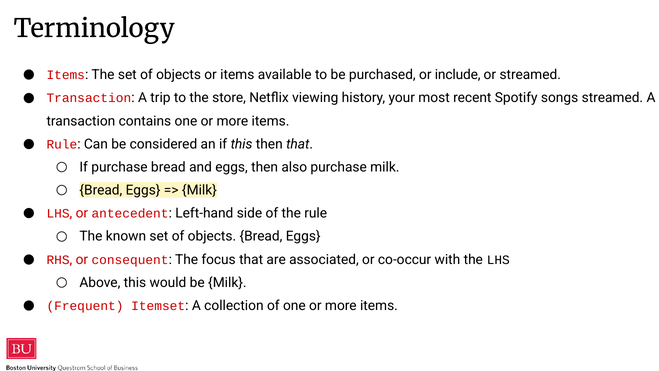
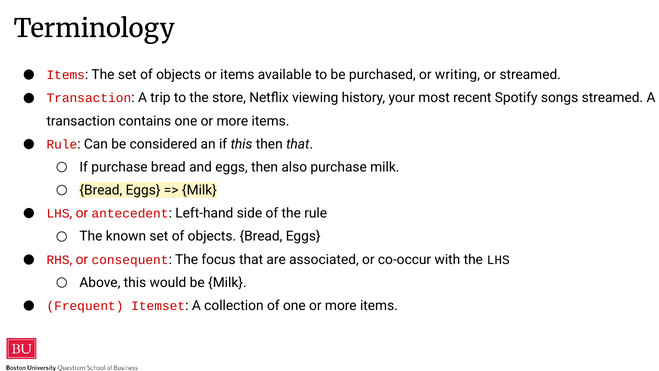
include: include -> writing
